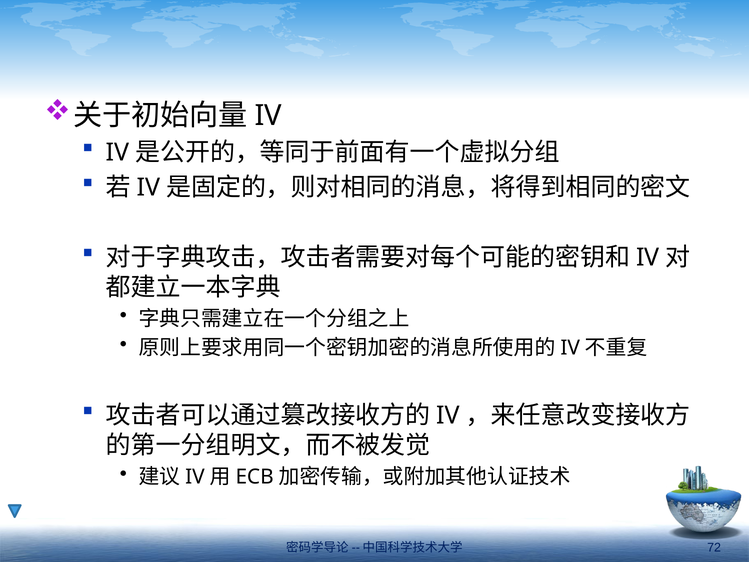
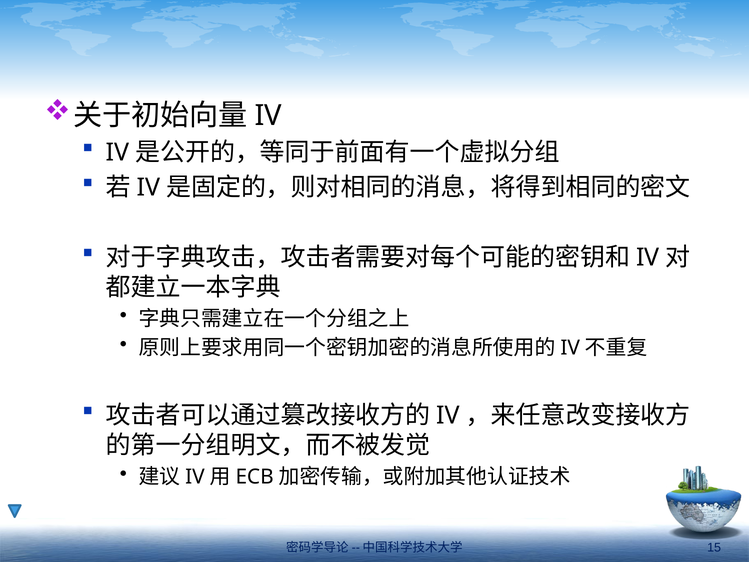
72: 72 -> 15
